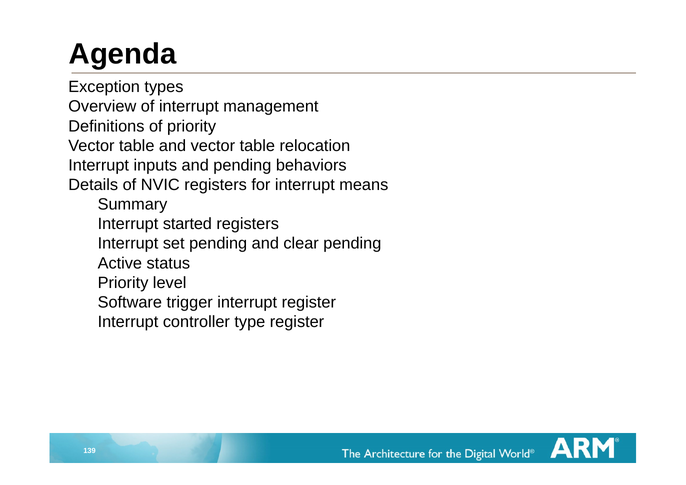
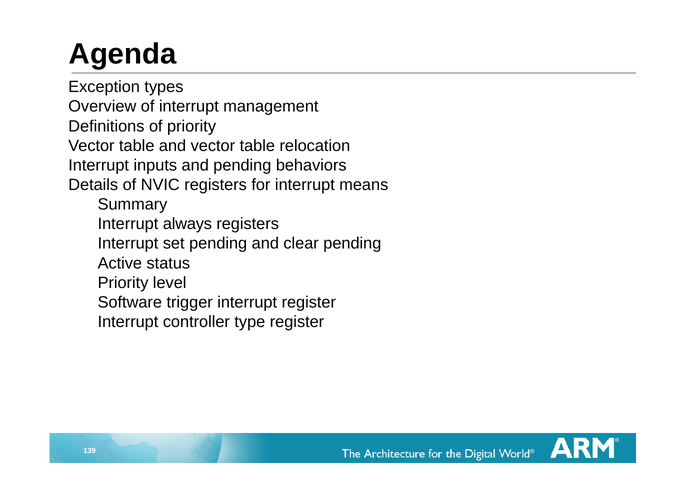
started: started -> always
